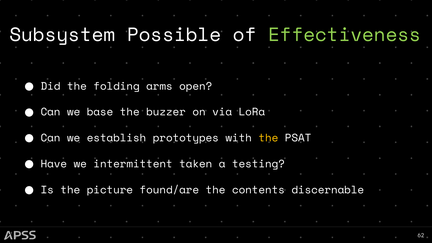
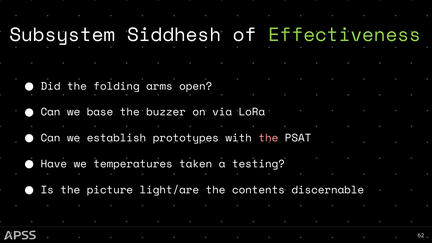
Possible: Possible -> Siddhesh
the at (268, 138) colour: yellow -> pink
intermittent: intermittent -> temperatures
found/are: found/are -> light/are
